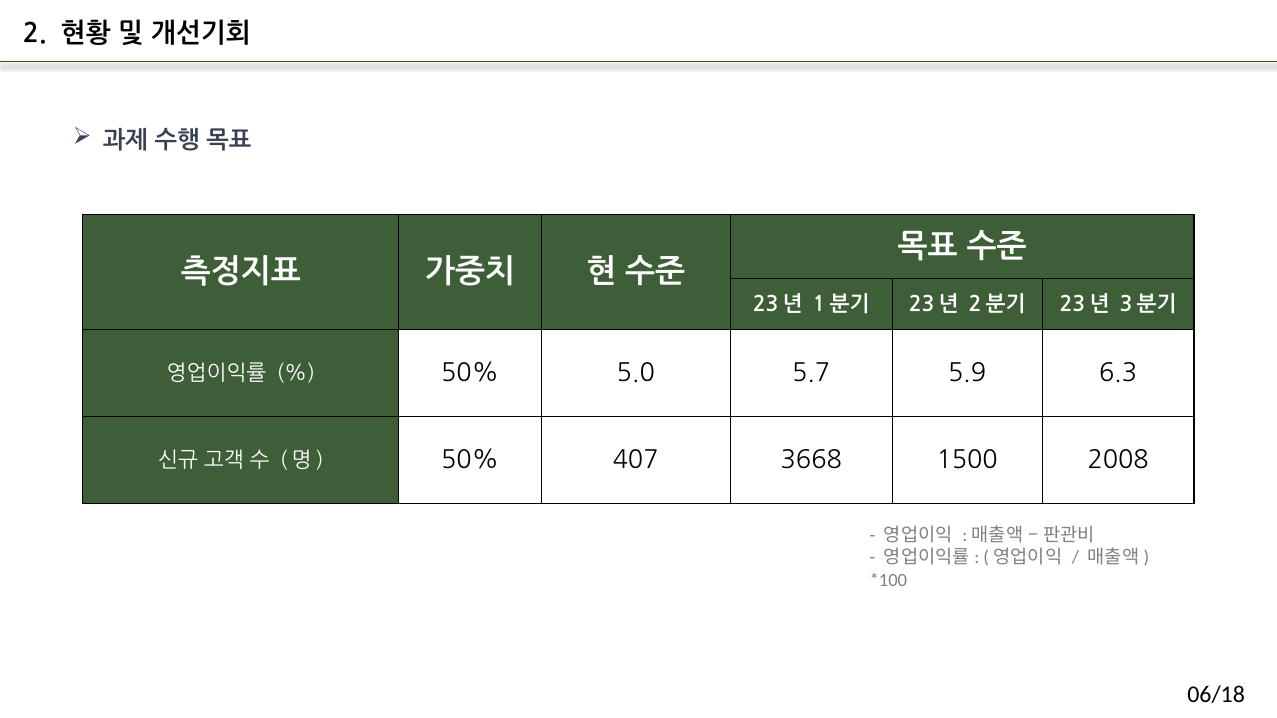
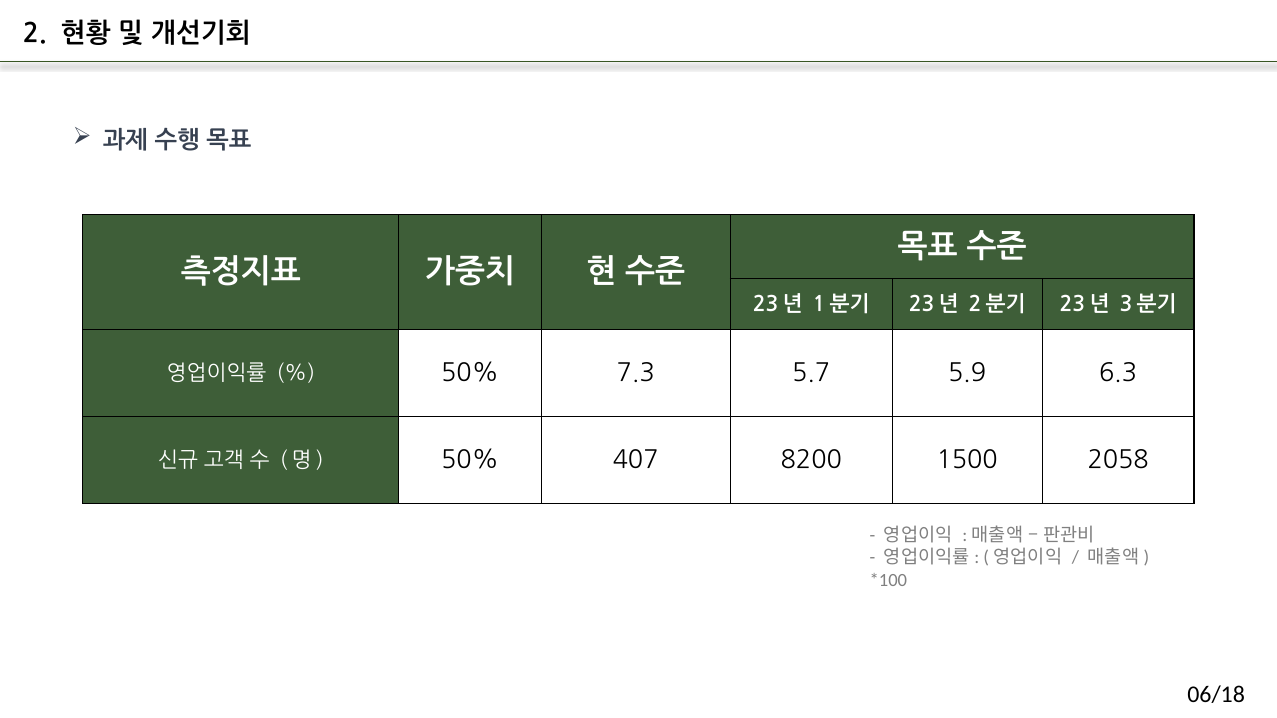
5.0: 5.0 -> 7.3
3668: 3668 -> 8200
2008: 2008 -> 2058
